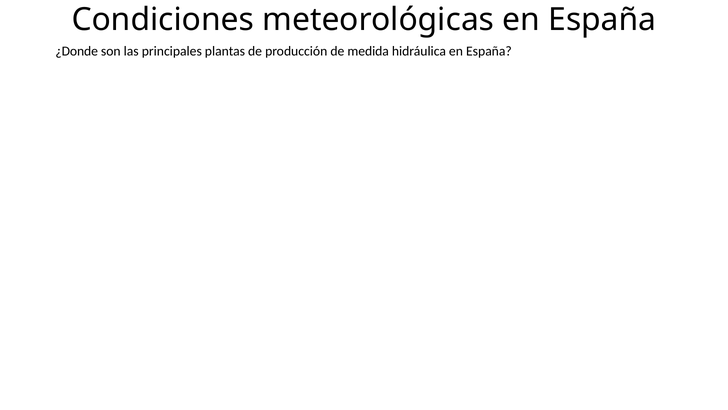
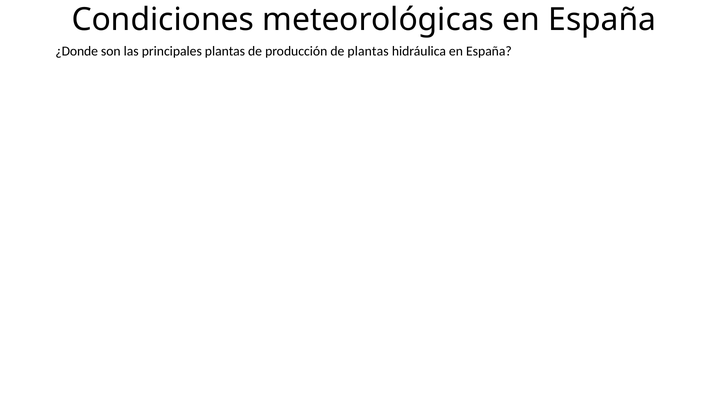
de medida: medida -> plantas
